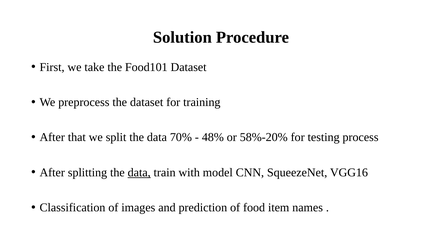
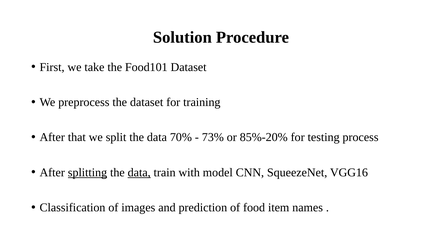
48%: 48% -> 73%
58%-20%: 58%-20% -> 85%-20%
splitting underline: none -> present
